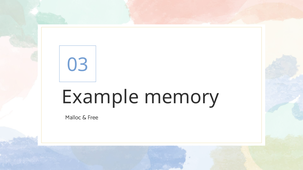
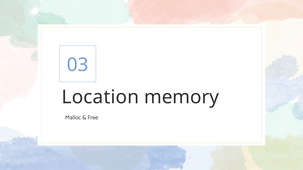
Example: Example -> Location
